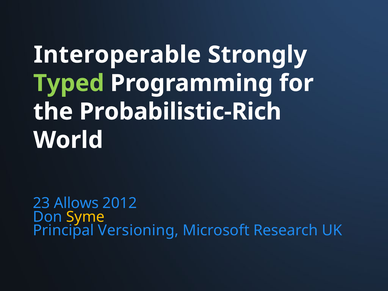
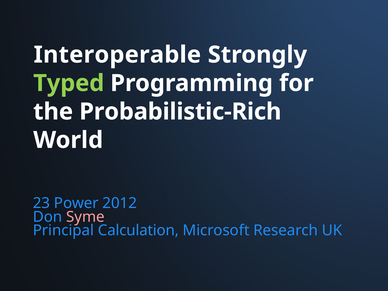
Allows: Allows -> Power
Syme colour: yellow -> pink
Versioning: Versioning -> Calculation
